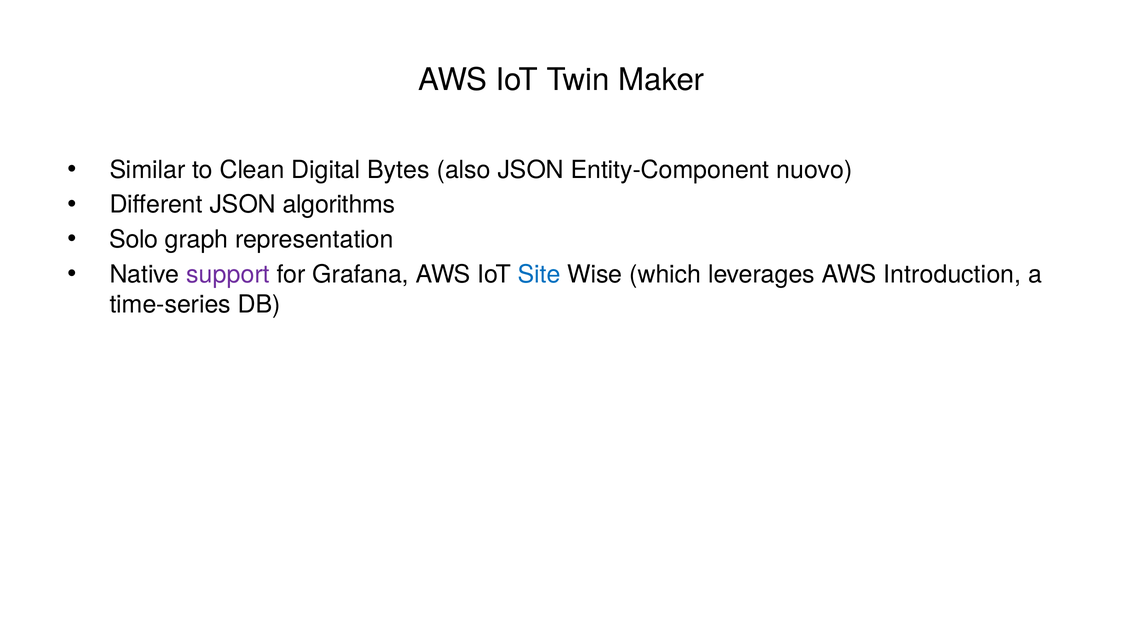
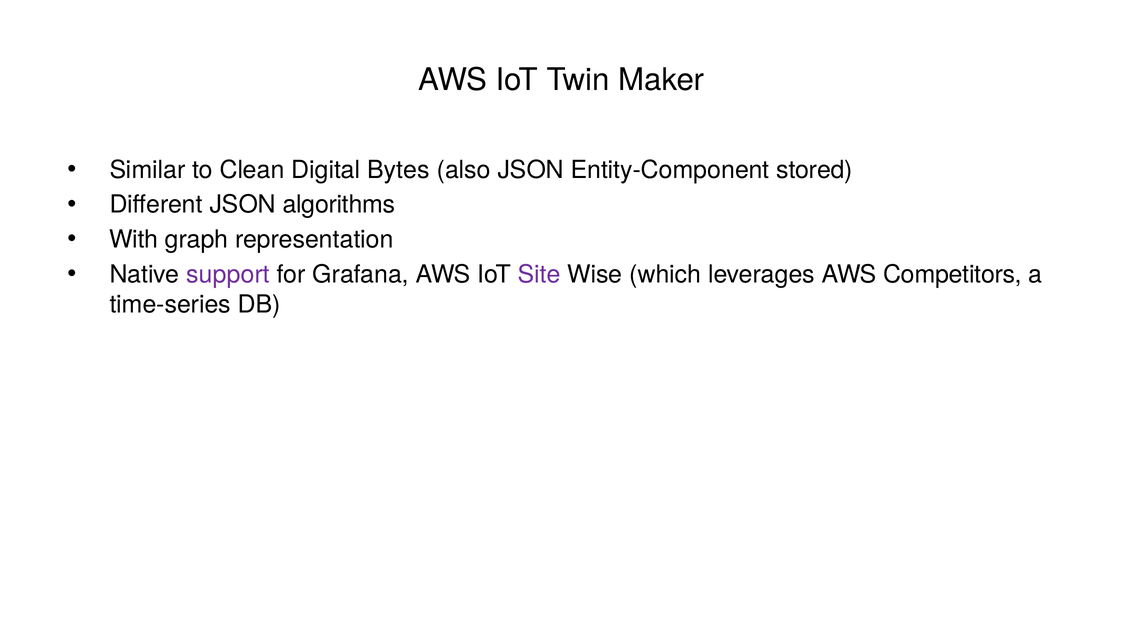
nuovo: nuovo -> stored
Solo: Solo -> With
Site colour: blue -> purple
Introduction: Introduction -> Competitors
